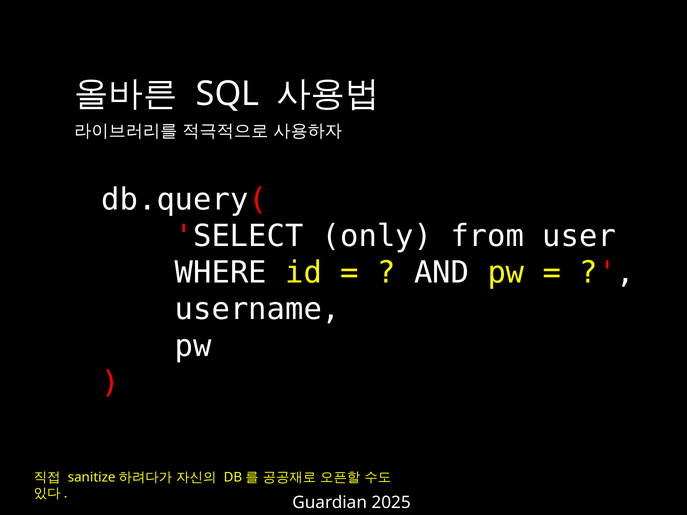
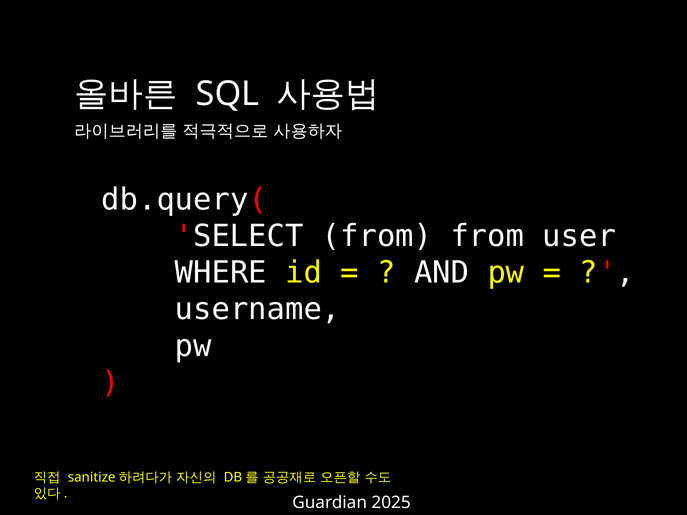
SELECT only: only -> from
